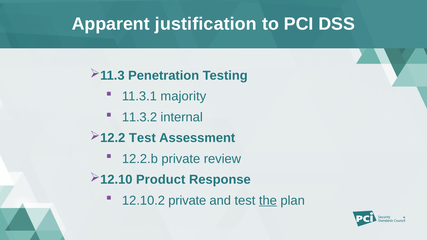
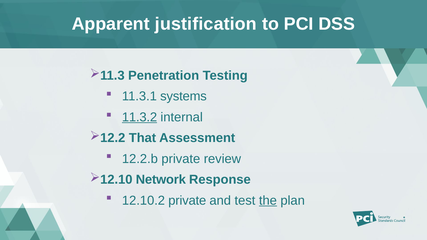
majority: majority -> systems
11.3.2 underline: none -> present
Test at (142, 138): Test -> That
Product: Product -> Network
